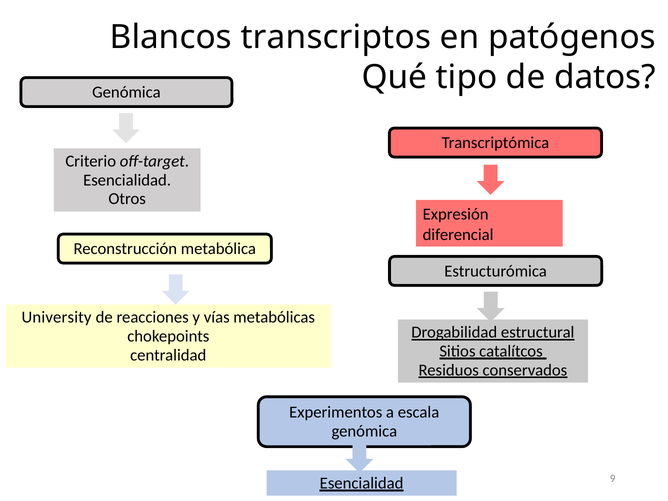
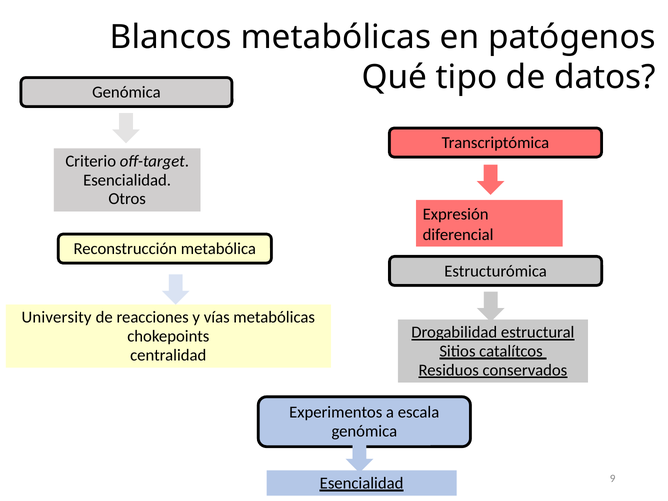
Blancos transcriptos: transcriptos -> metabólicas
